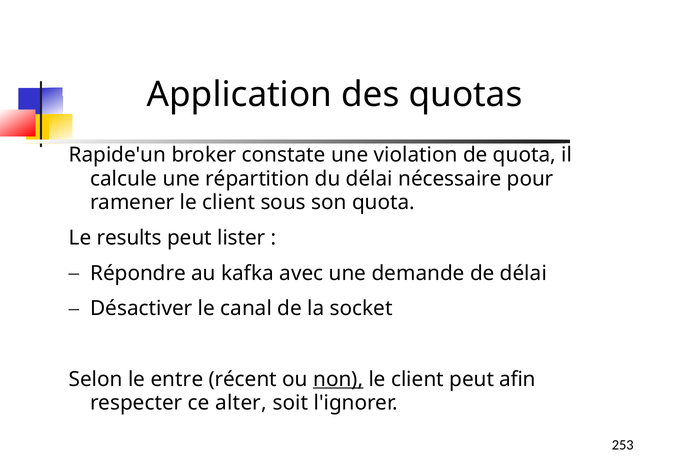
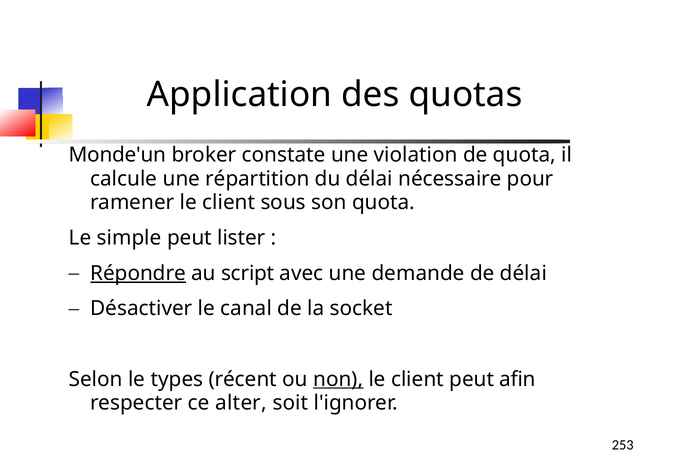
Rapide'un: Rapide'un -> Monde'un
results: results -> simple
Répondre underline: none -> present
kafka: kafka -> script
entre: entre -> types
